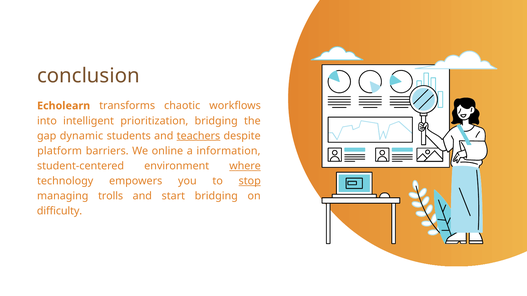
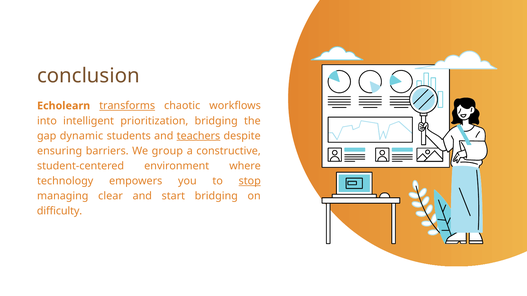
transforms underline: none -> present
platform: platform -> ensuring
online: online -> group
information: information -> constructive
where underline: present -> none
trolls: trolls -> clear
